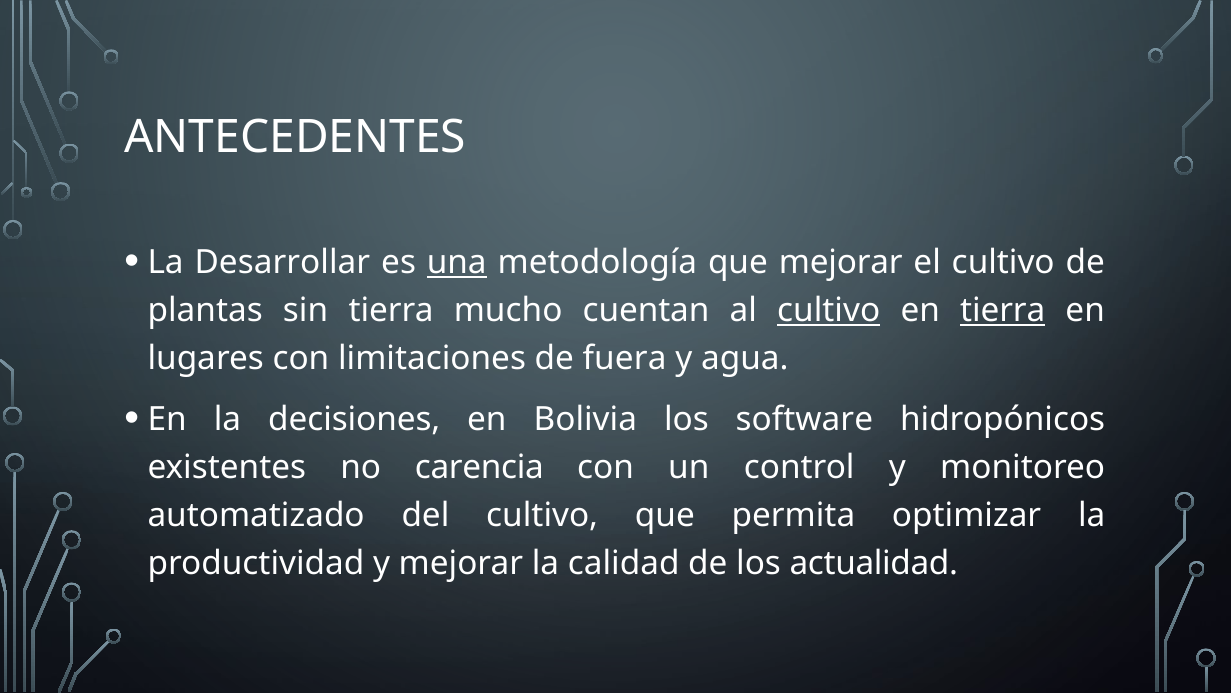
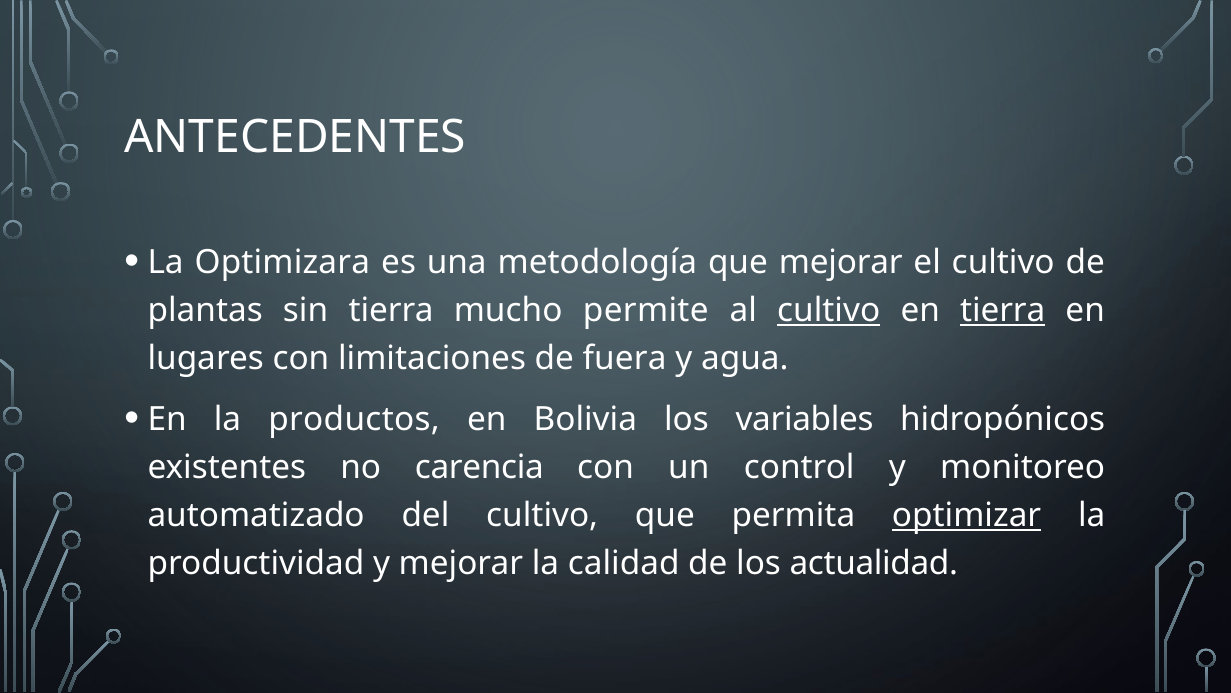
Desarrollar: Desarrollar -> Optimizara
una underline: present -> none
cuentan: cuentan -> permite
decisiones: decisiones -> productos
software: software -> variables
optimizar underline: none -> present
